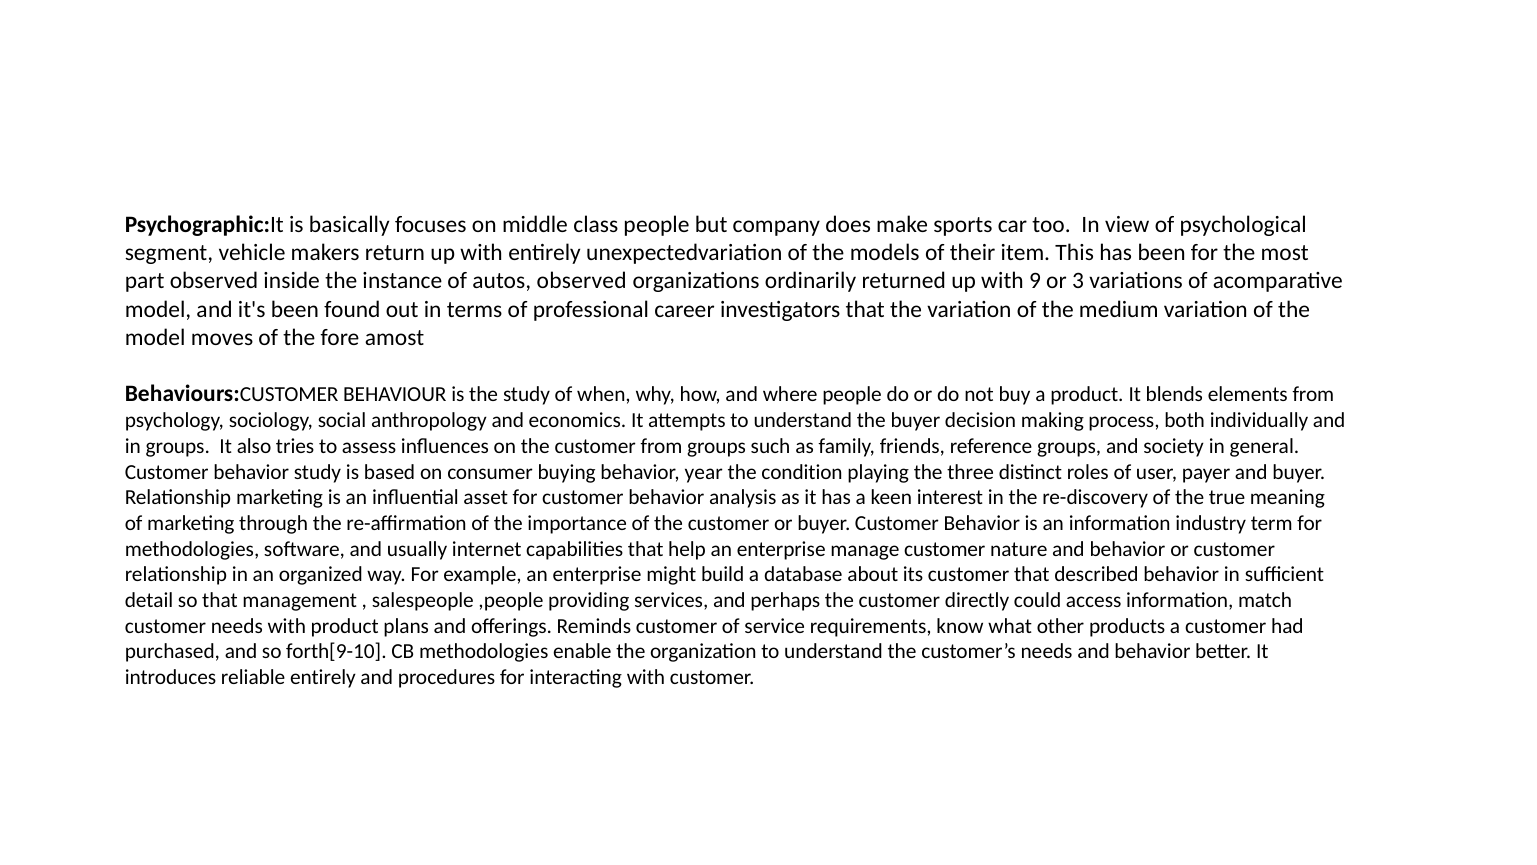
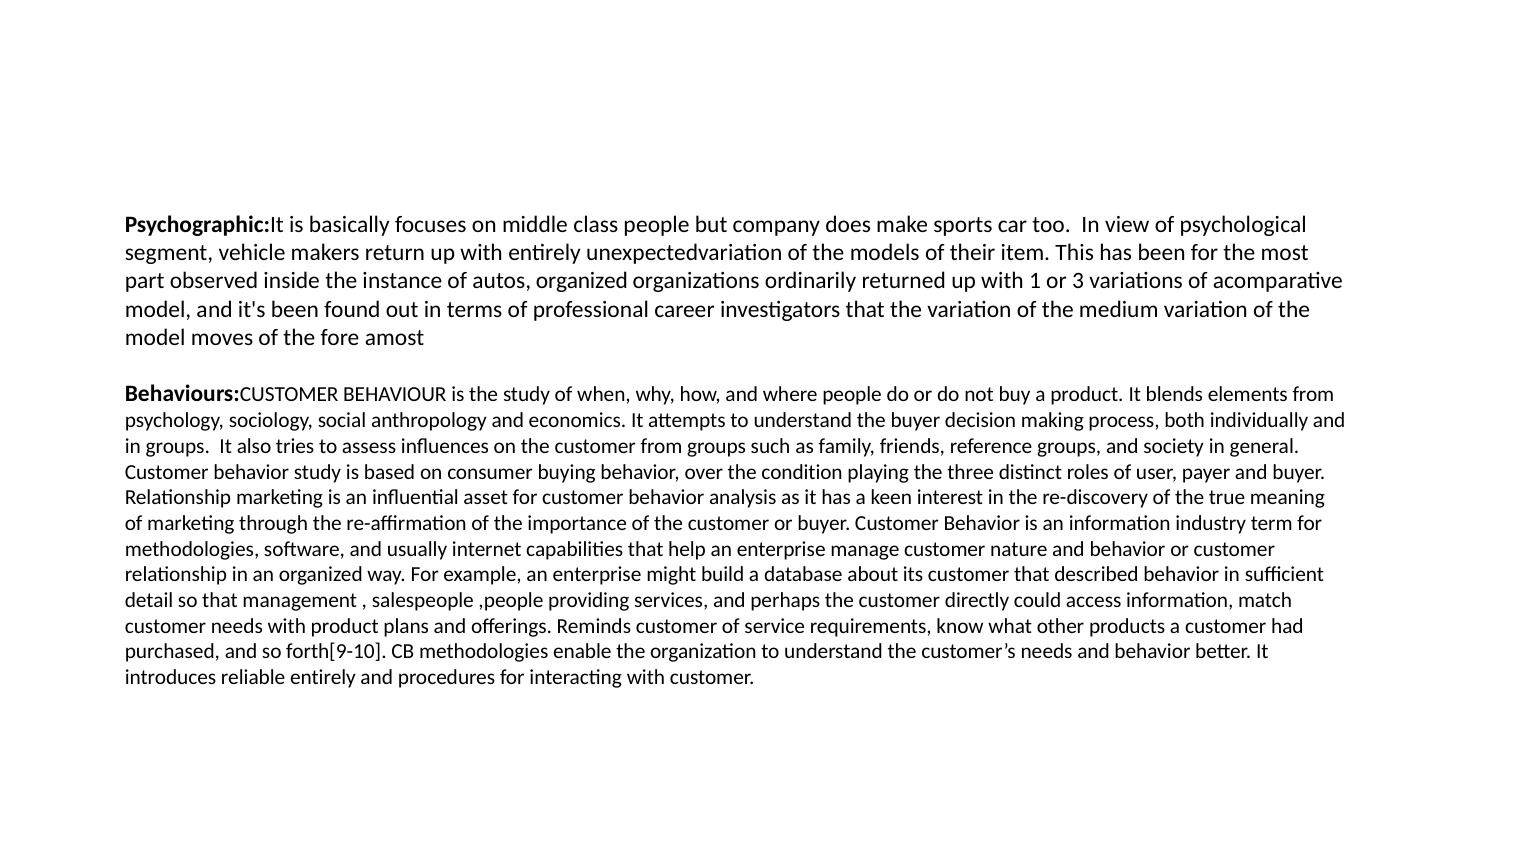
autos observed: observed -> organized
9: 9 -> 1
year: year -> over
